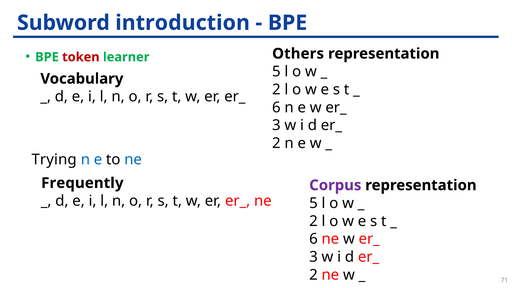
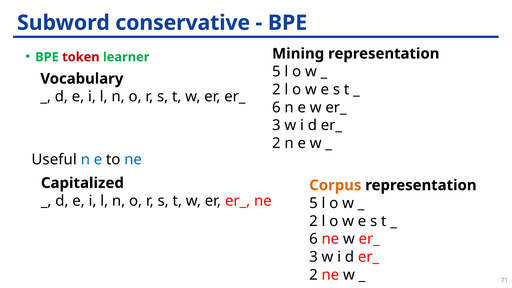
introduction: introduction -> conservative
Others: Others -> Mining
Trying: Trying -> Useful
Frequently: Frequently -> Capitalized
Corpus colour: purple -> orange
